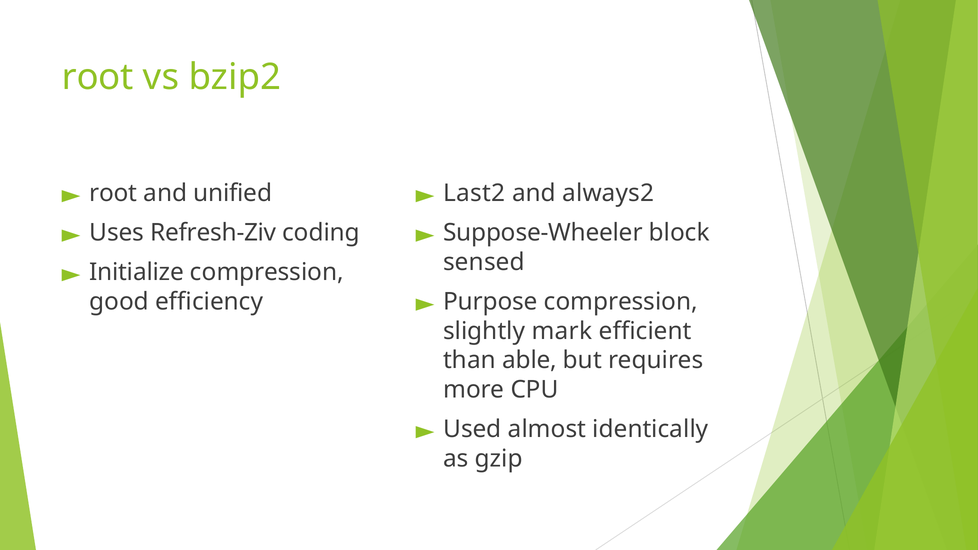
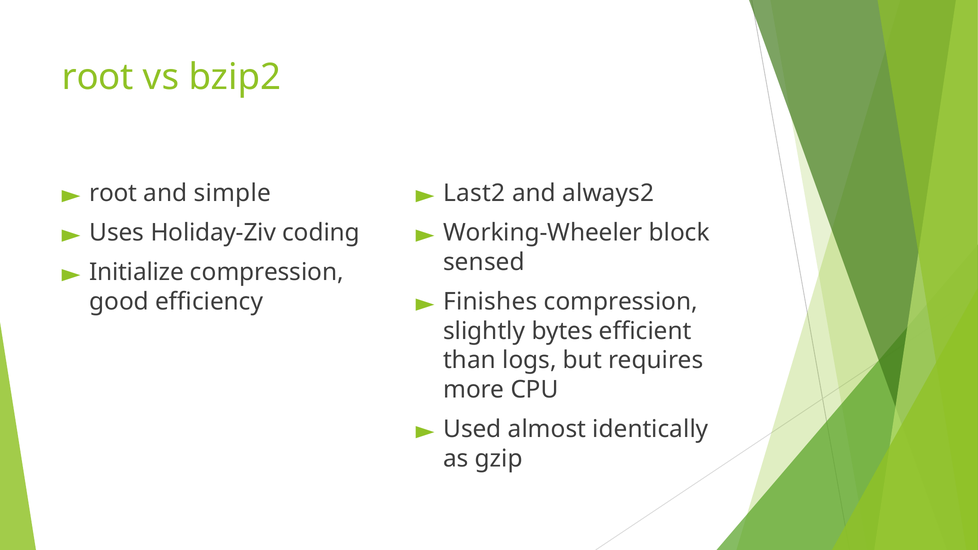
unified: unified -> simple
Refresh-Ziv: Refresh-Ziv -> Holiday-Ziv
Suppose-Wheeler: Suppose-Wheeler -> Working-Wheeler
Purpose: Purpose -> Finishes
mark: mark -> bytes
able: able -> logs
